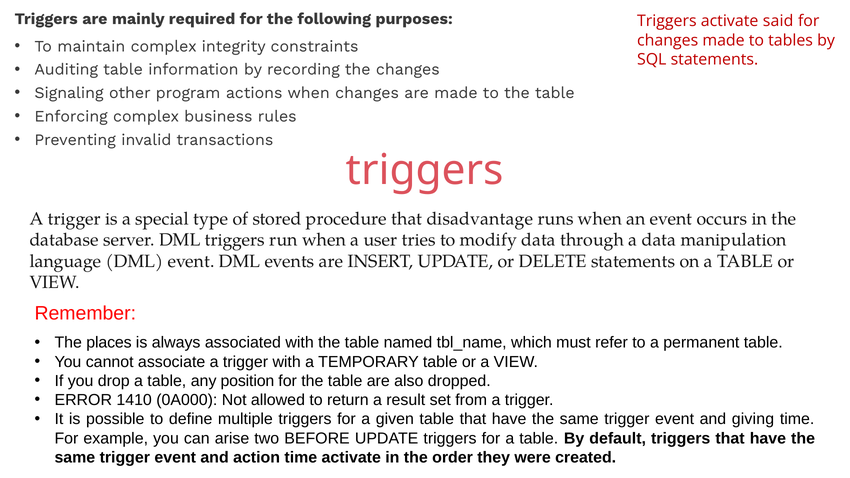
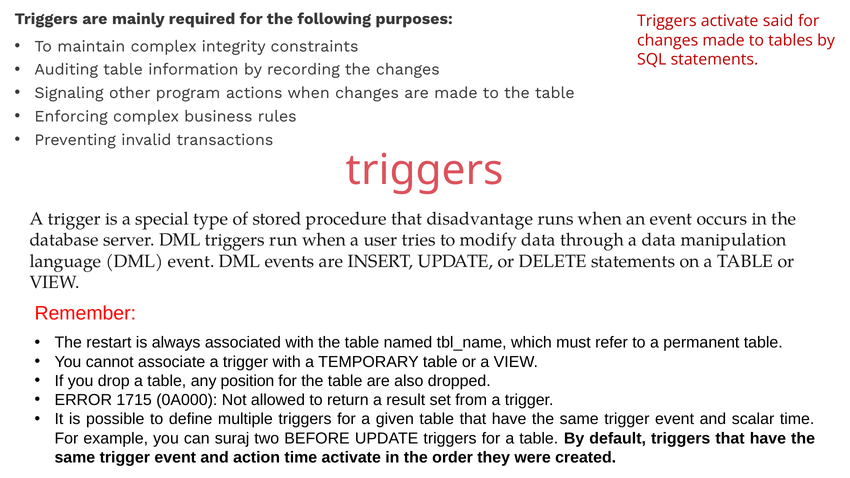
places: places -> restart
1410: 1410 -> 1715
giving: giving -> scalar
arise: arise -> suraj
